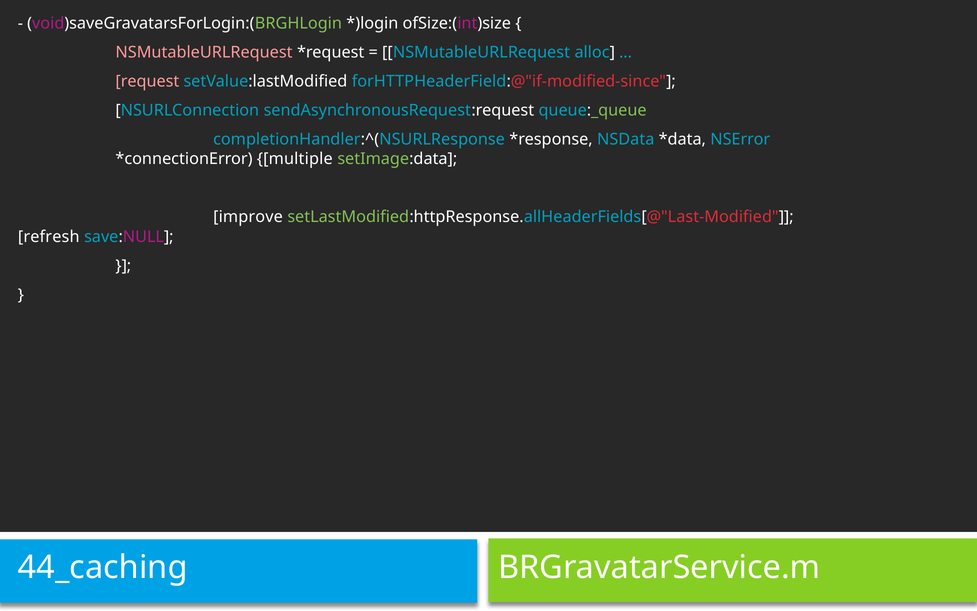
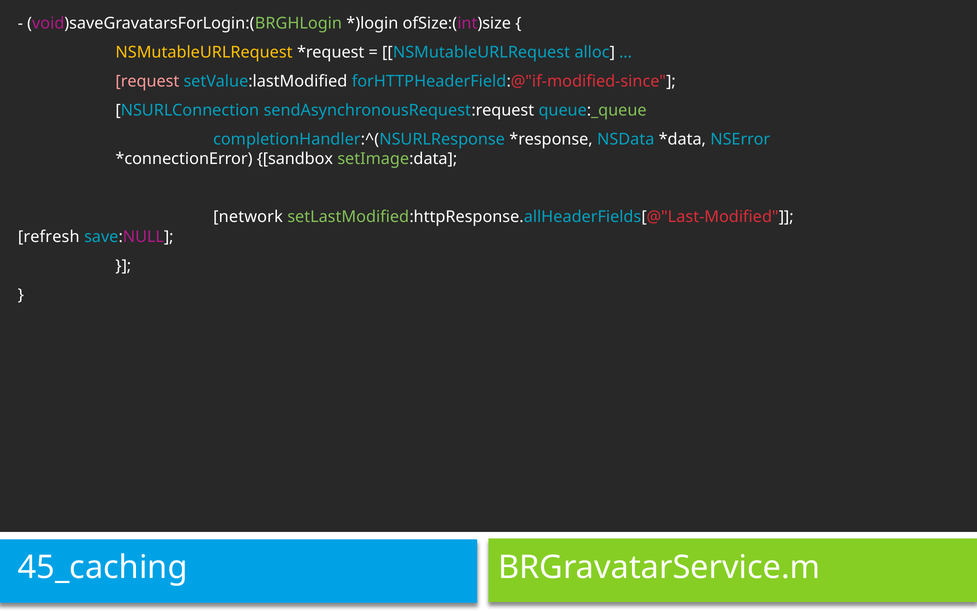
NSMutableURLRequest at (204, 52) colour: pink -> yellow
multiple: multiple -> sandbox
improve: improve -> network
44_caching: 44_caching -> 45_caching
